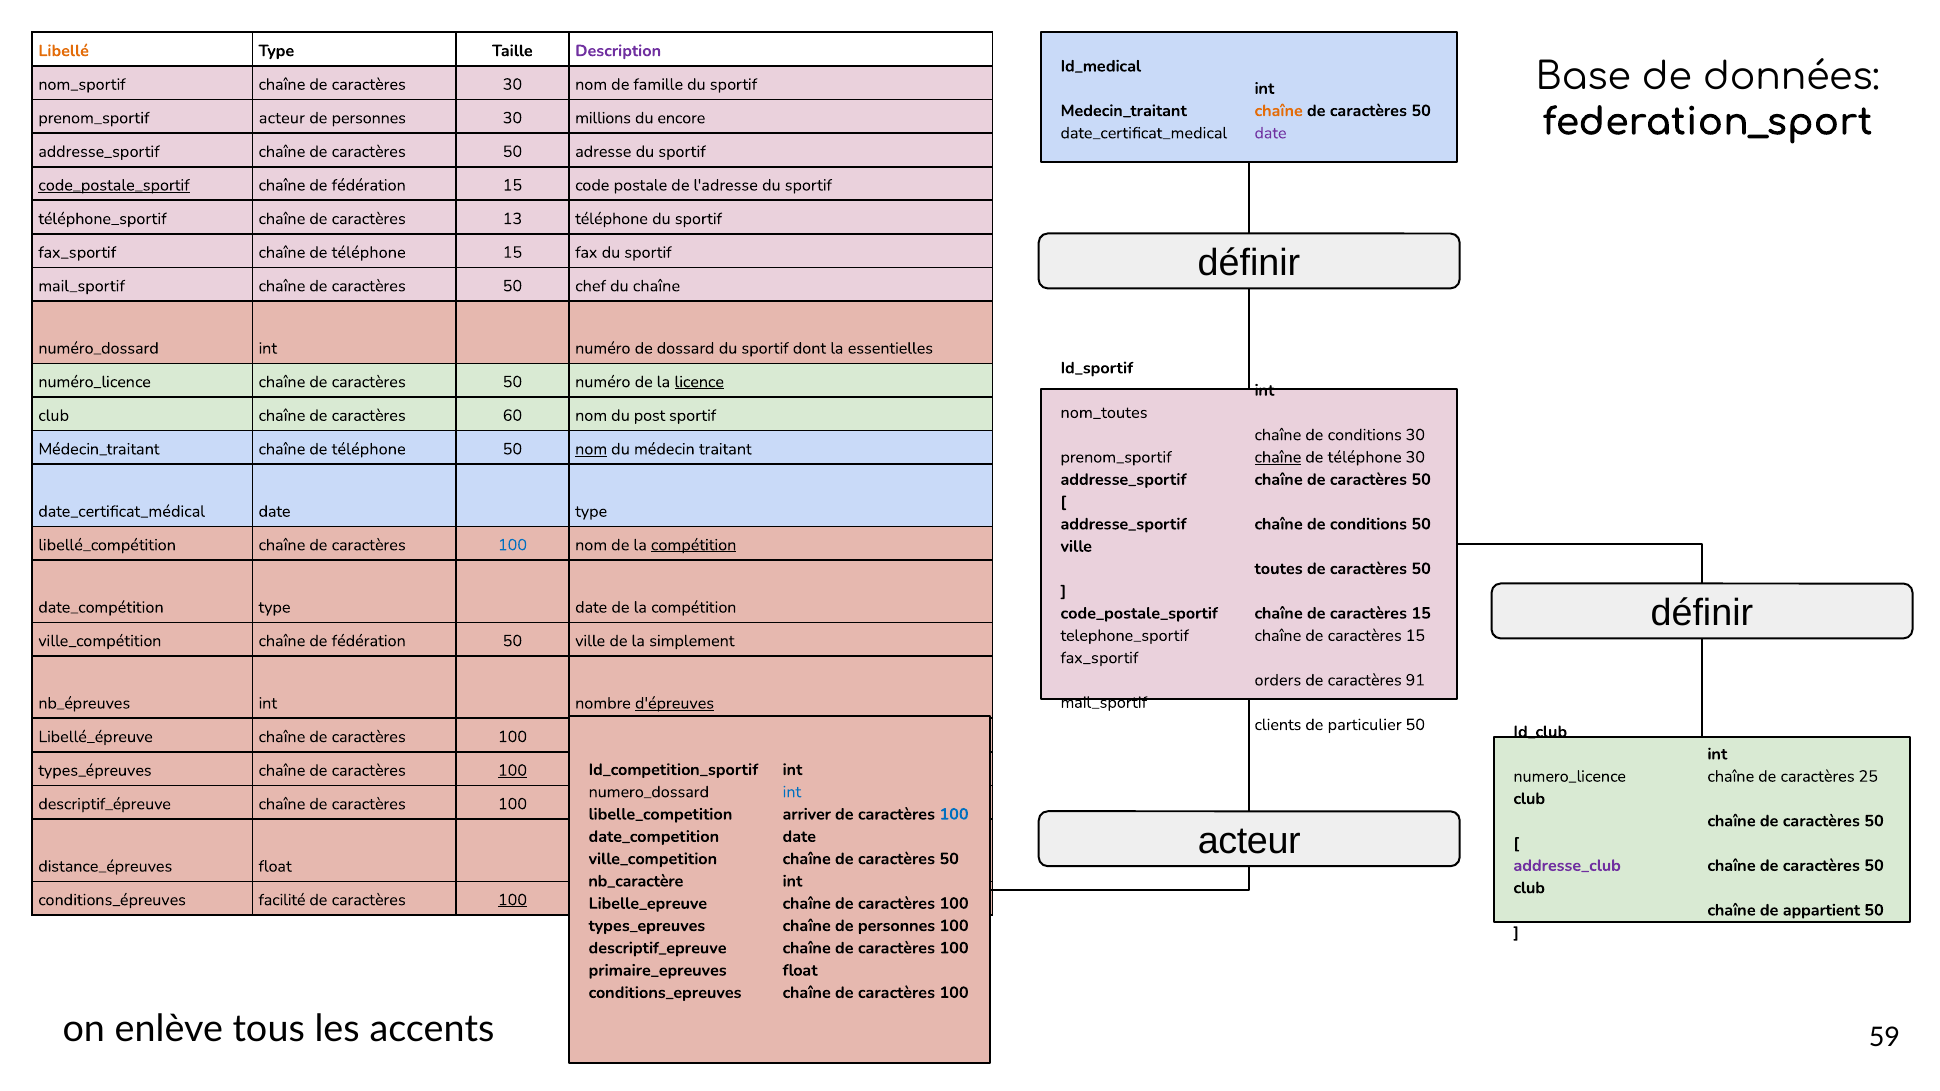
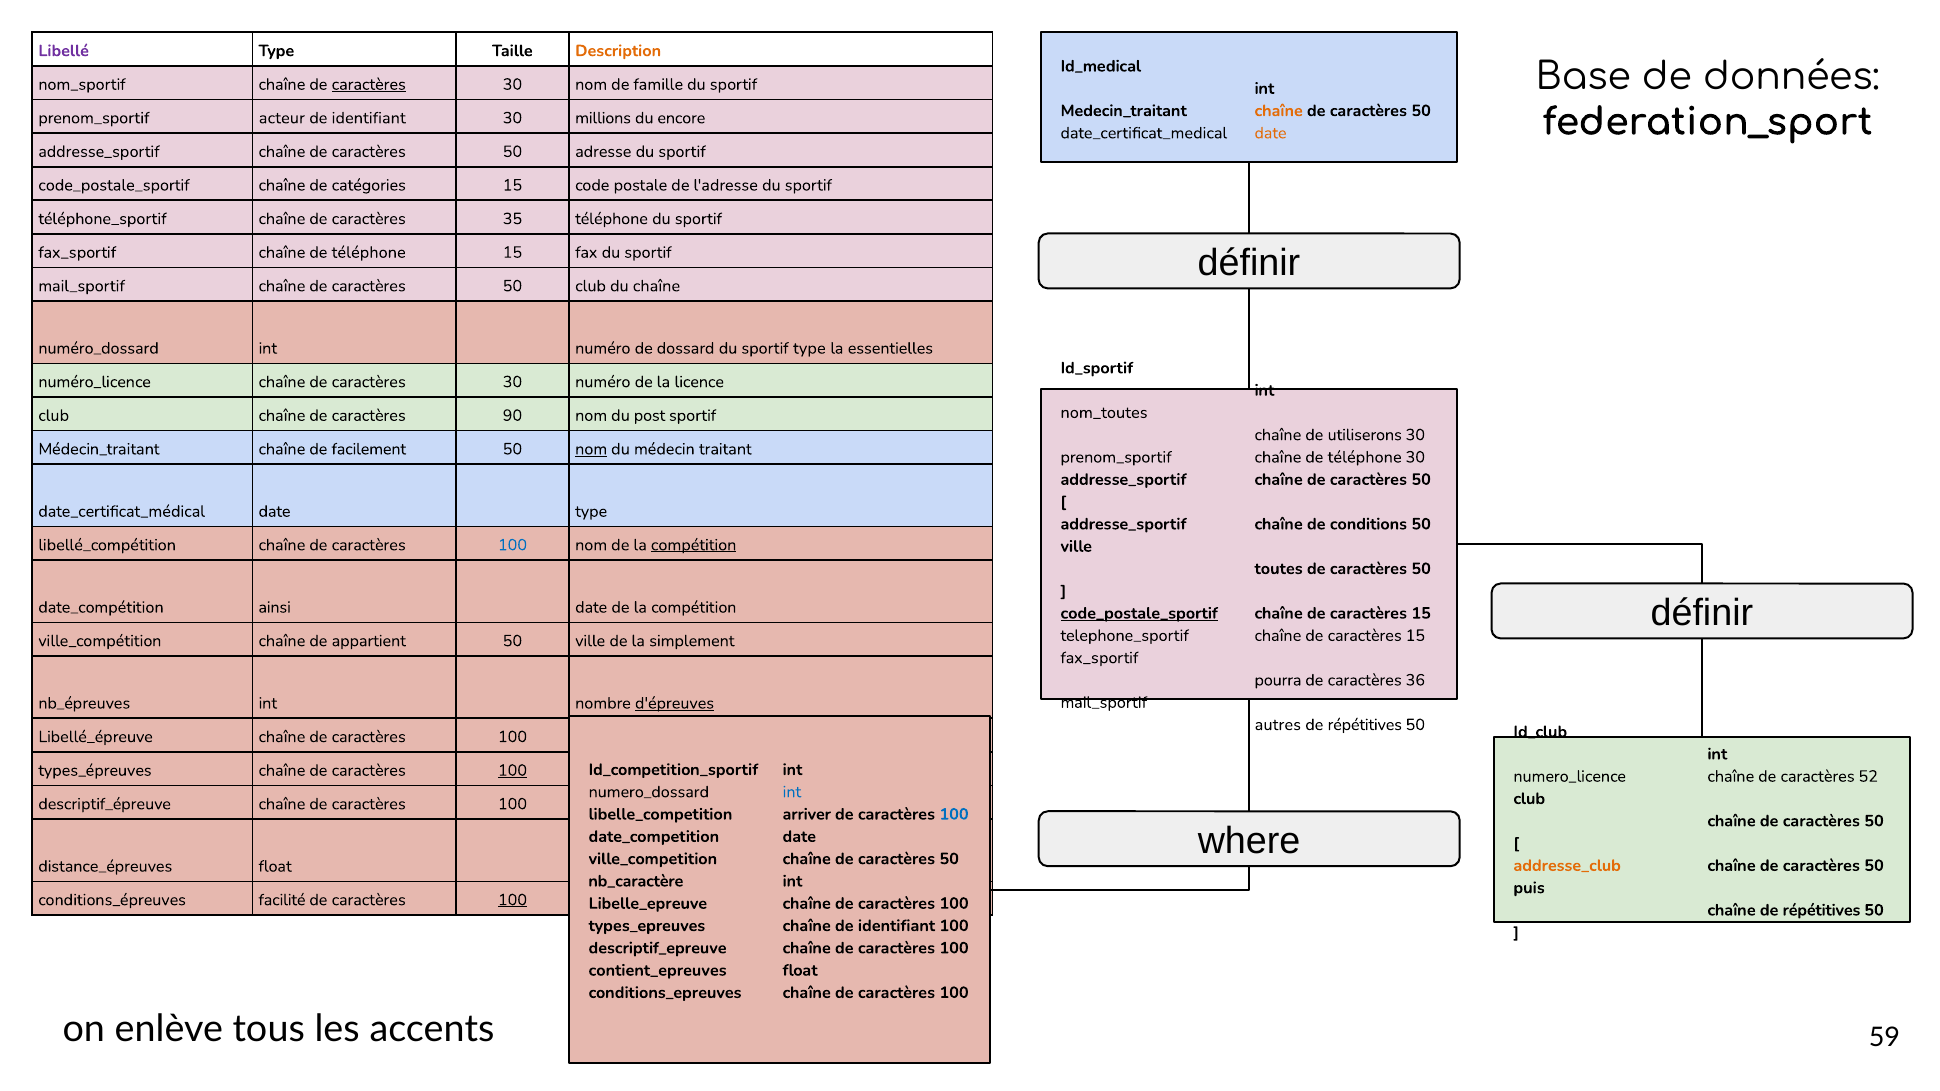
Libellé colour: orange -> purple
Description at (618, 51) colour: purple -> orange
caractères at (369, 84) underline: none -> present
personnes at (369, 118): personnes -> identifiant
date at (1271, 133) colour: purple -> orange
code_postale_sportif at (114, 185) underline: present -> none
fédération at (369, 185): fédération -> catégories
13: 13 -> 35
50 chef: chef -> club
sportif dont: dont -> type
50 at (512, 382): 50 -> 30
licence underline: present -> none
60: 60 -> 90
conditions at (1365, 435): conditions -> utiliserons
téléphone at (369, 449): téléphone -> facilement
chaîne at (1278, 457) underline: present -> none
type at (275, 607): type -> ainsi
code_postale_sportif at (1139, 613) underline: none -> present
fédération at (369, 641): fédération -> appartient
orders: orders -> pourra
91: 91 -> 36
clients: clients -> autres
particulier at (1365, 725): particulier -> répétitives
25: 25 -> 52
acteur at (1249, 842): acteur -> where
addresse_club colour: purple -> orange
club at (1529, 888): club -> puis
chaîne de appartient: appartient -> répétitives
chaîne de personnes: personnes -> identifiant
primaire_epreuves: primaire_epreuves -> contient_epreuves
